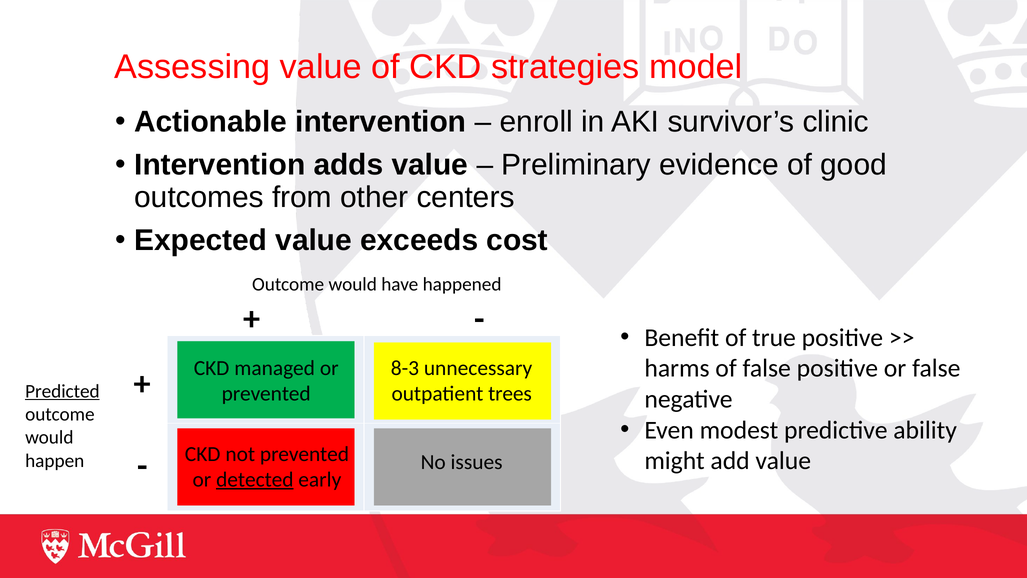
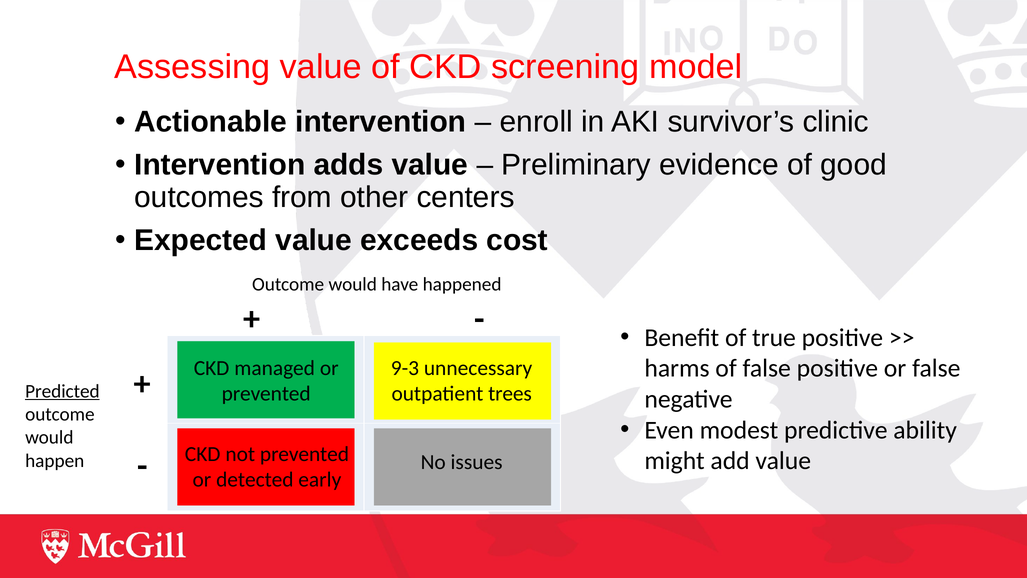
strategies: strategies -> screening
8-3: 8-3 -> 9-3
detected underline: present -> none
